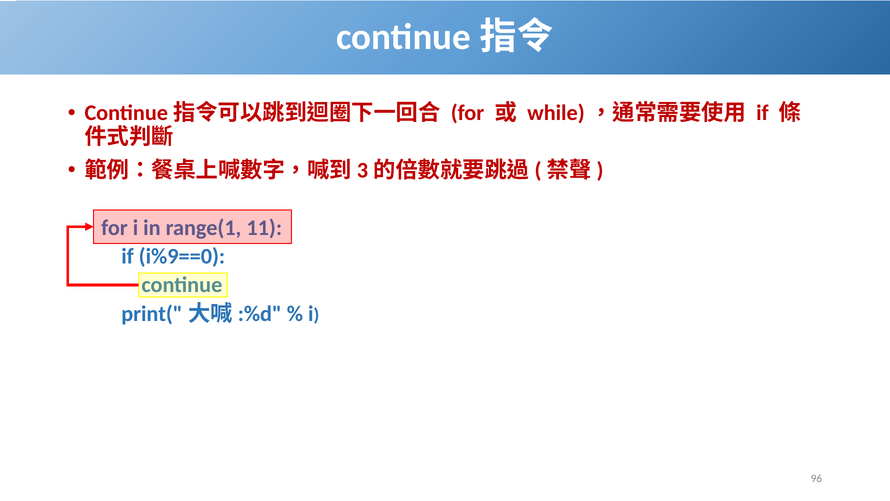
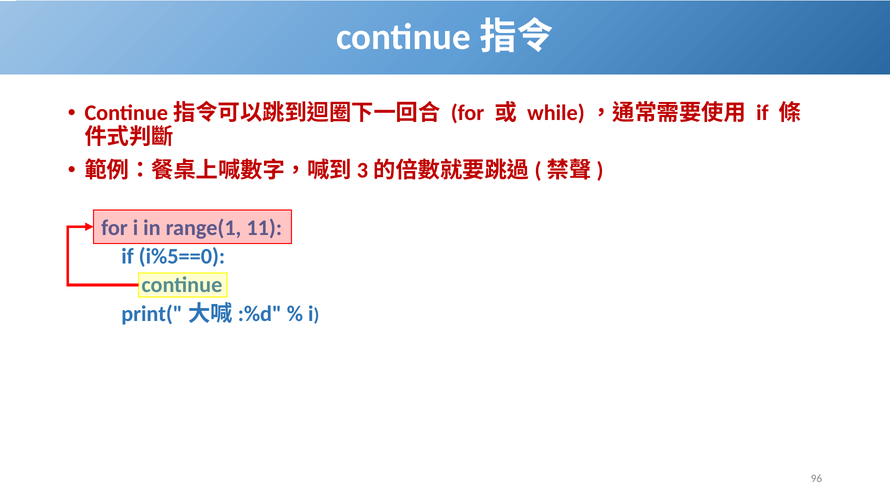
i%9==0: i%9==0 -> i%5==0
